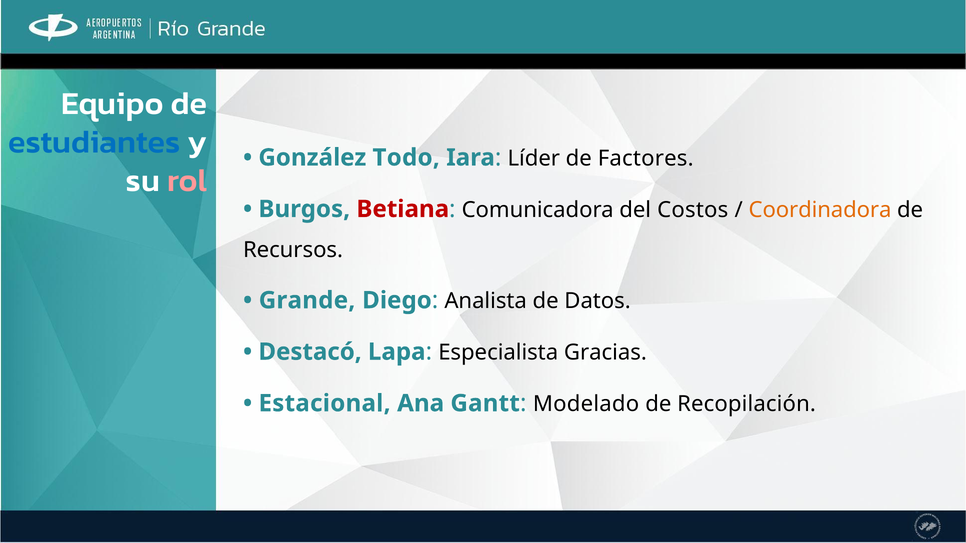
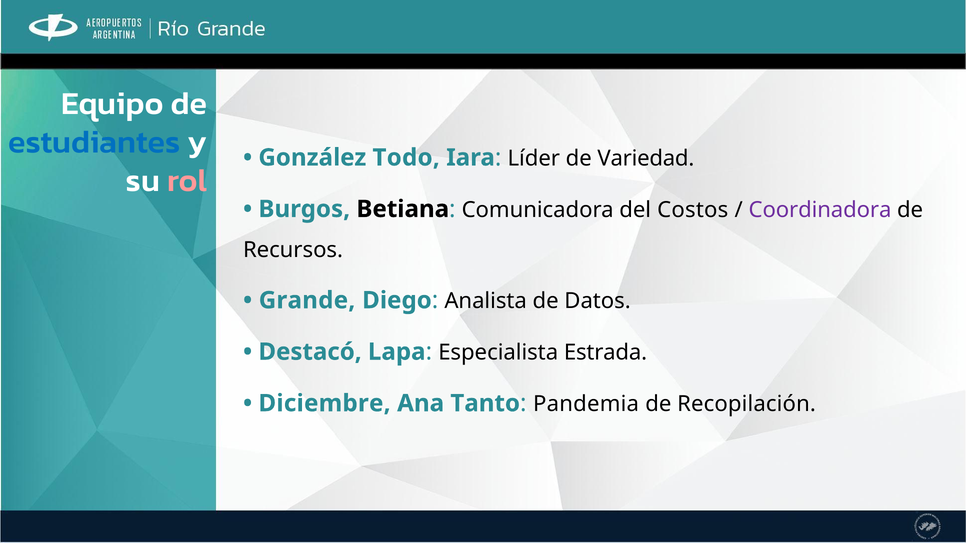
Factores: Factores -> Variedad
Betiana colour: red -> black
Coordinadora colour: orange -> purple
Gracias: Gracias -> Estrada
Estacional: Estacional -> Diciembre
Gantt: Gantt -> Tanto
Modelado: Modelado -> Pandemia
